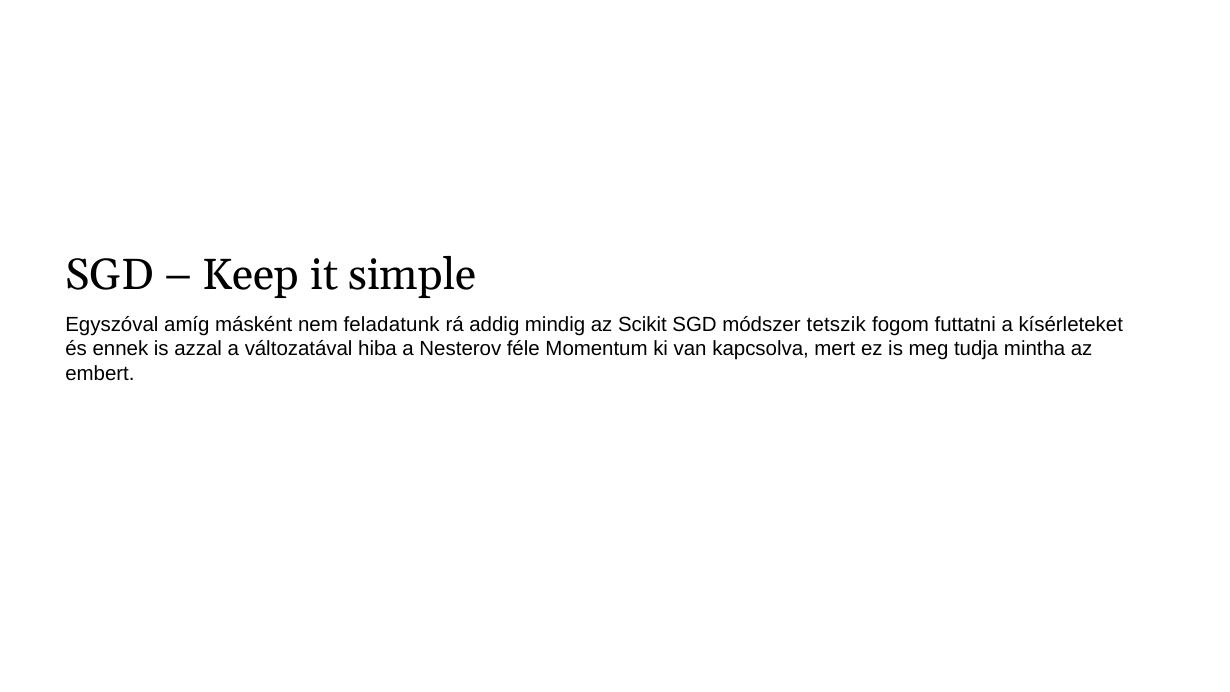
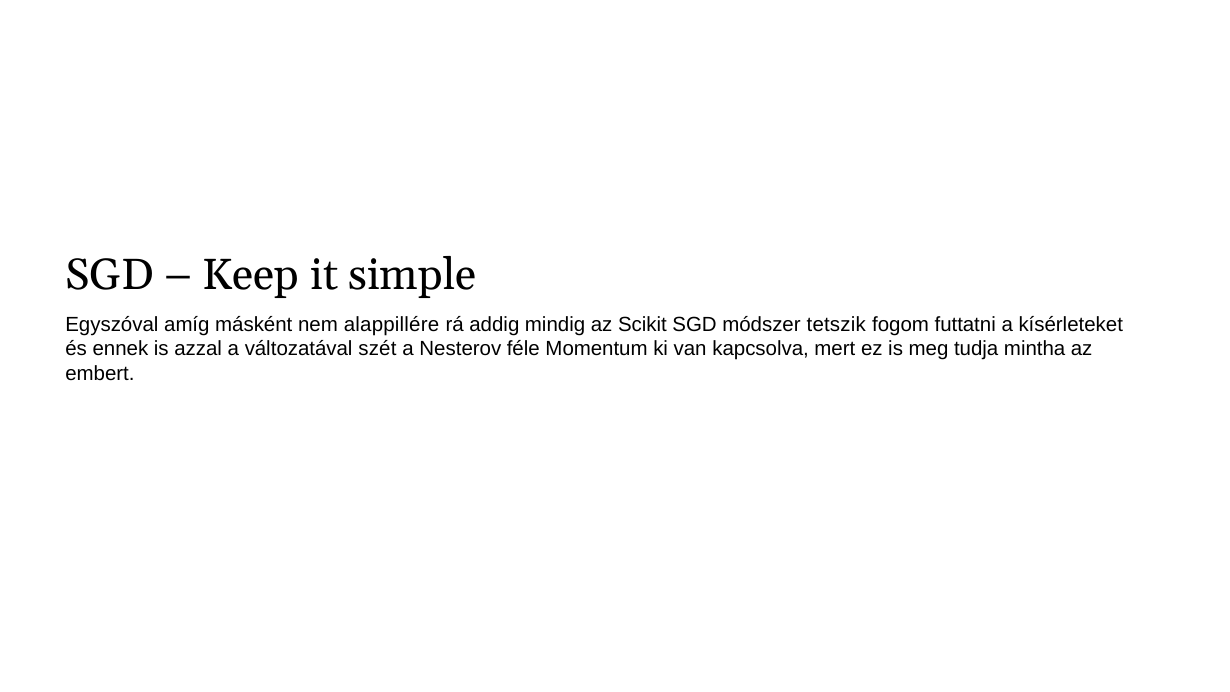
feladatunk: feladatunk -> alappillére
hiba: hiba -> szét
